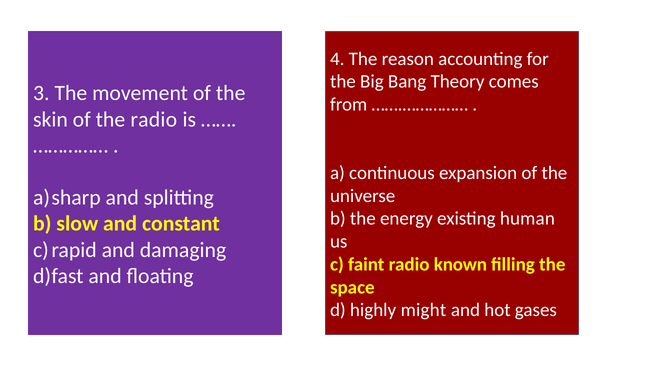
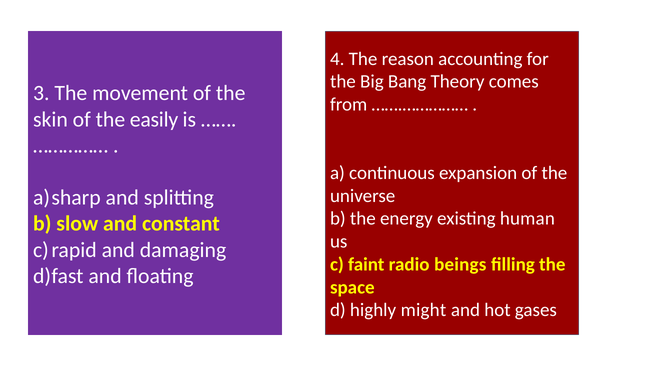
the radio: radio -> easily
known: known -> beings
